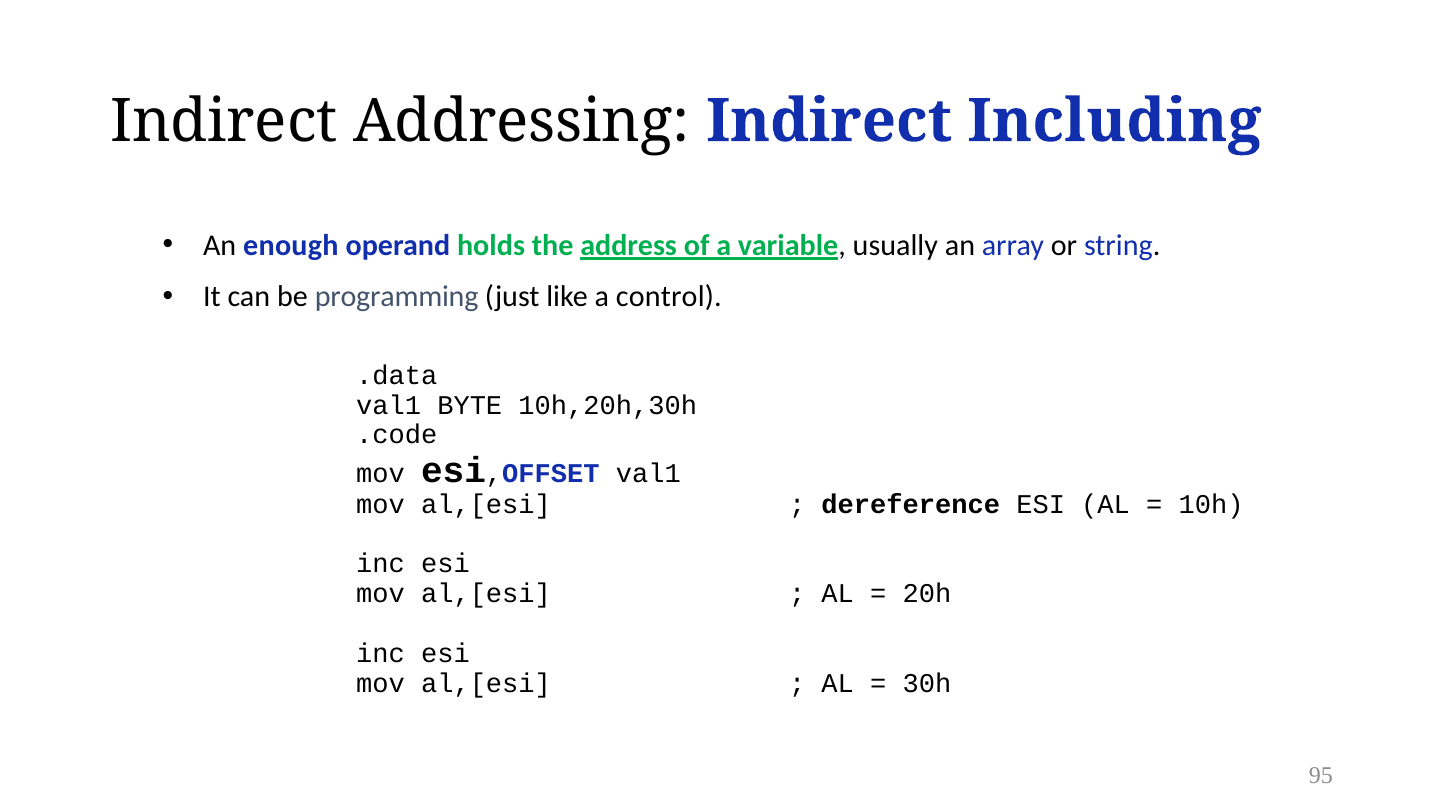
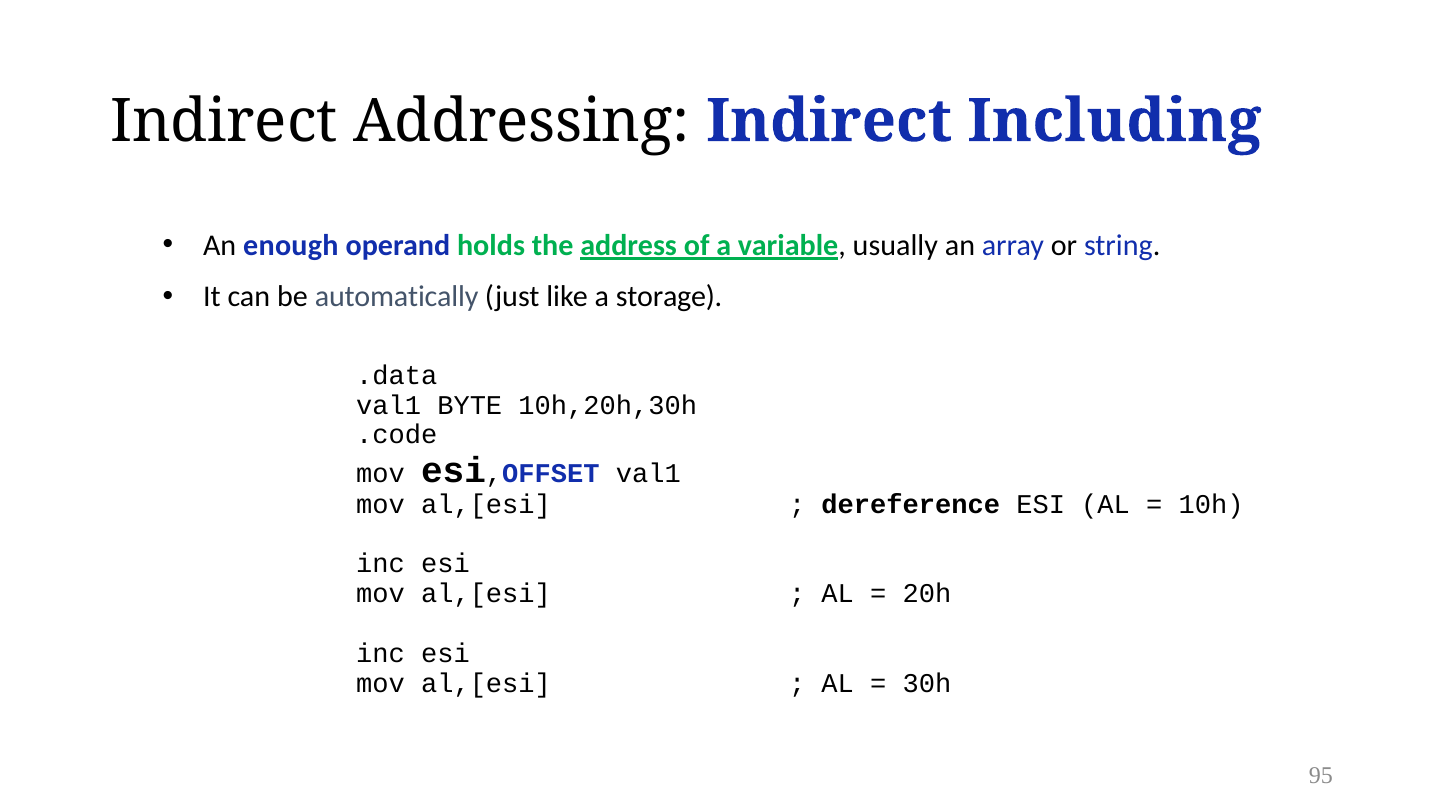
programming: programming -> automatically
control: control -> storage
